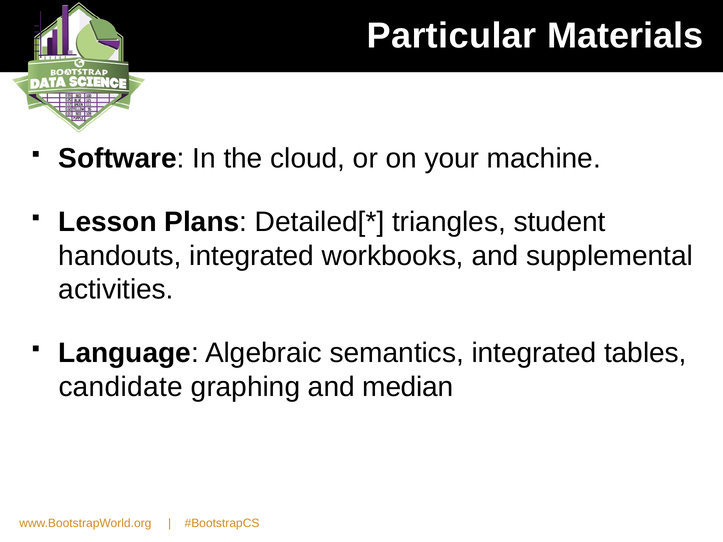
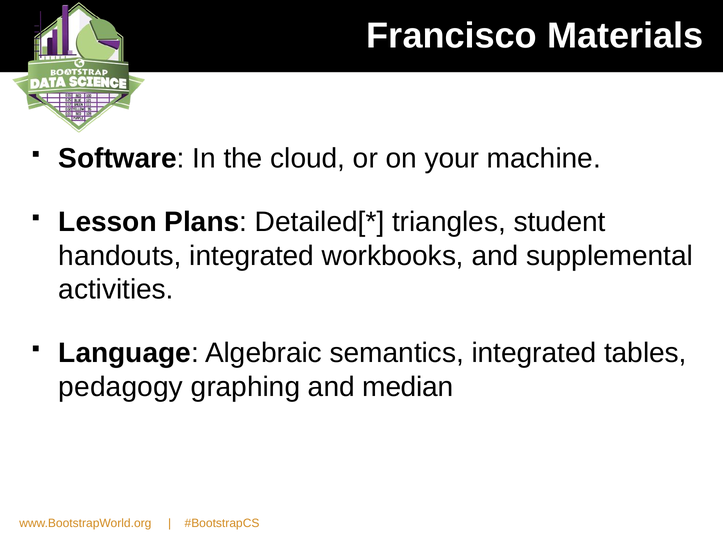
Particular: Particular -> Francisco
candidate: candidate -> pedagogy
